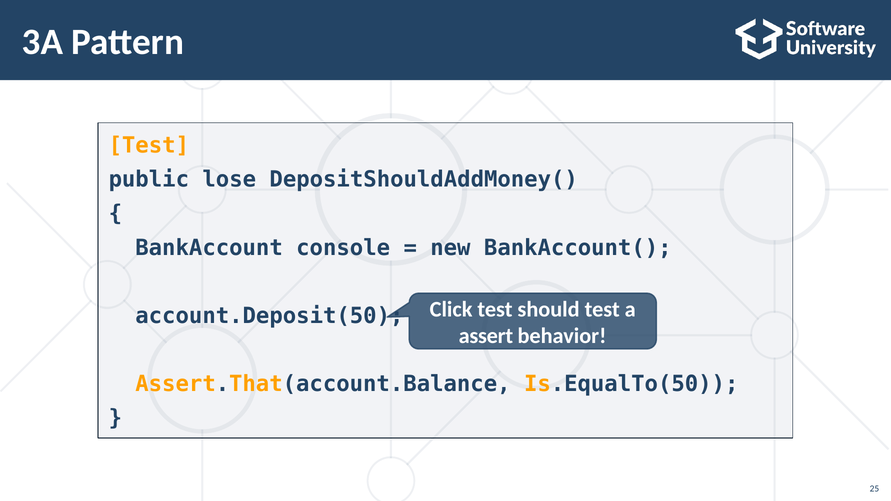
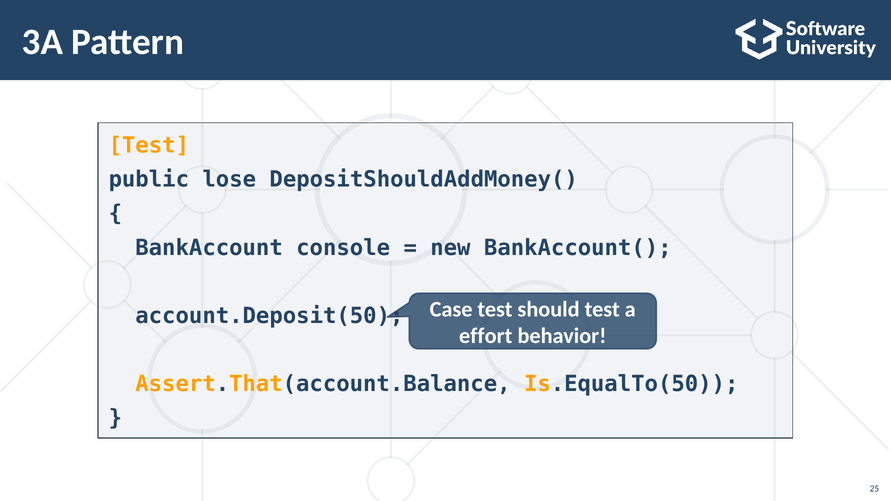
Click: Click -> Case
assert: assert -> effort
